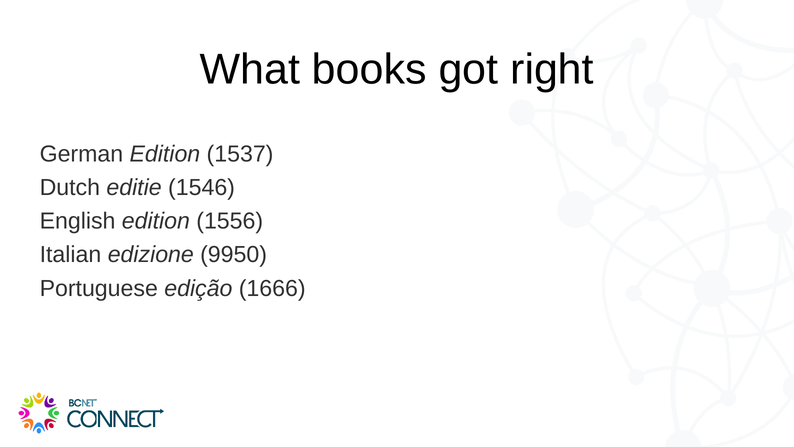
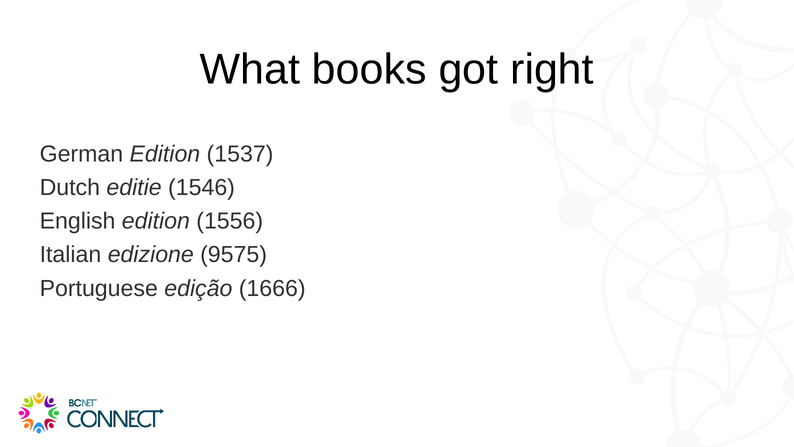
9950: 9950 -> 9575
